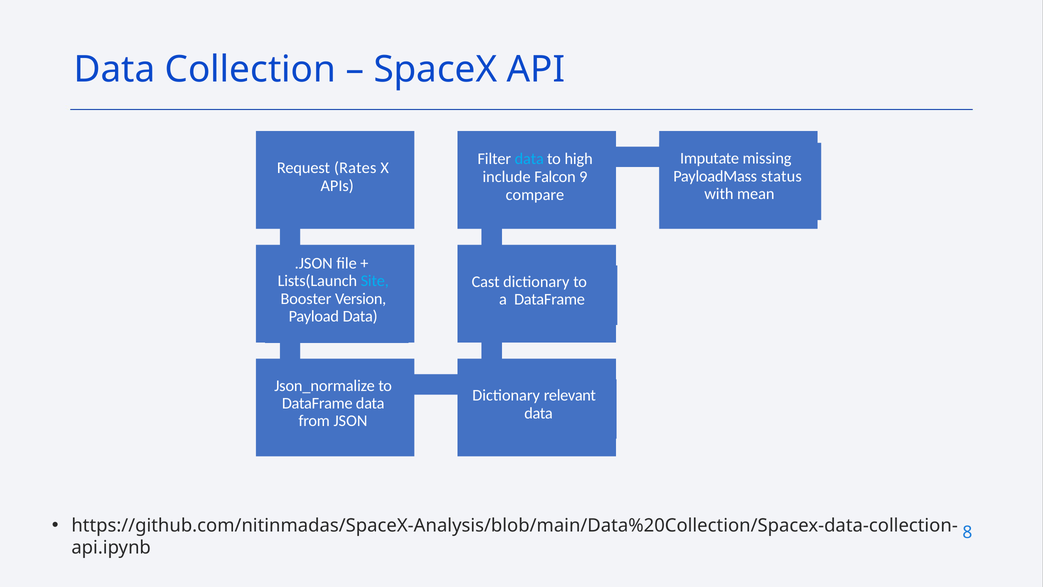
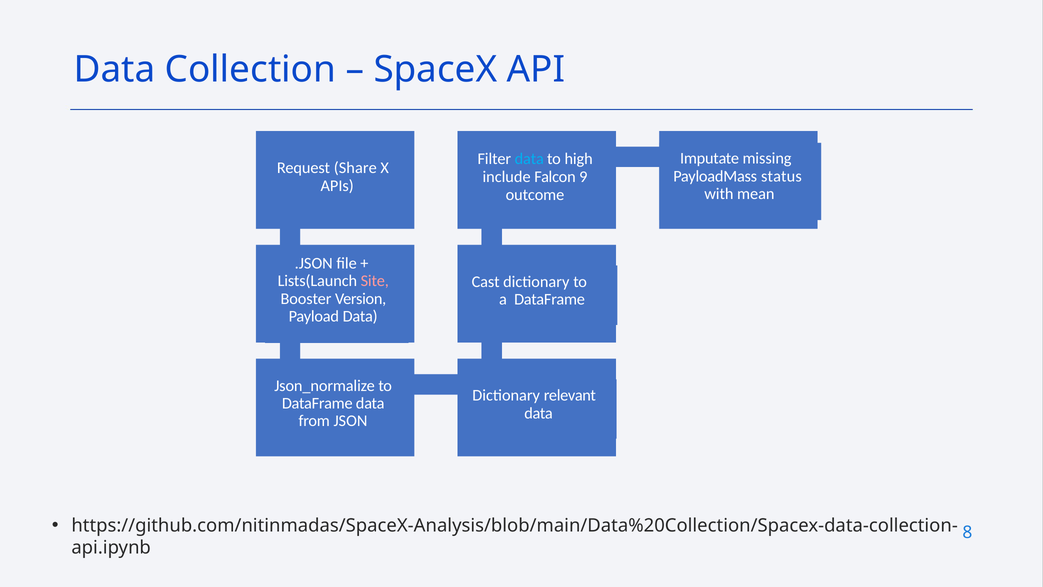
Rates: Rates -> Share
compare: compare -> outcome
Site colour: light blue -> pink
